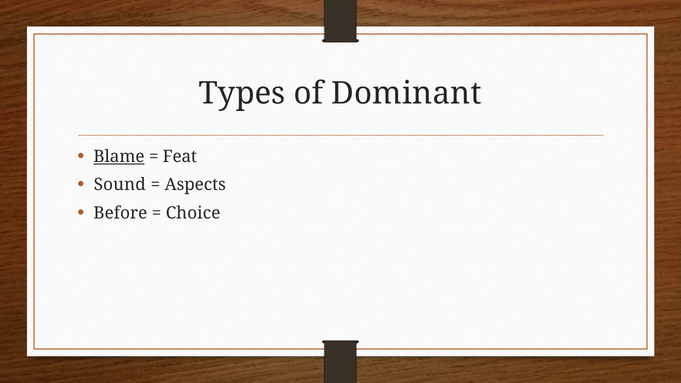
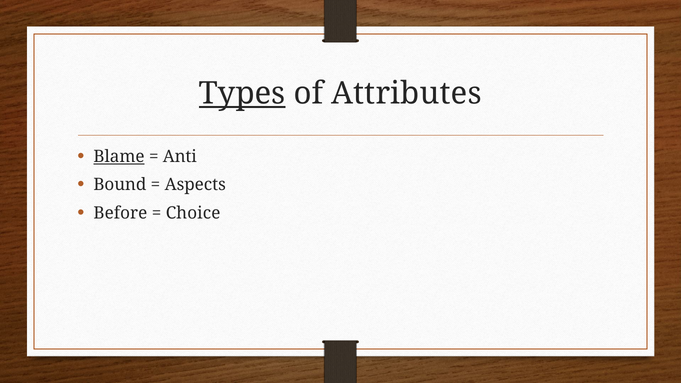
Types underline: none -> present
Dominant: Dominant -> Attributes
Feat: Feat -> Anti
Sound: Sound -> Bound
